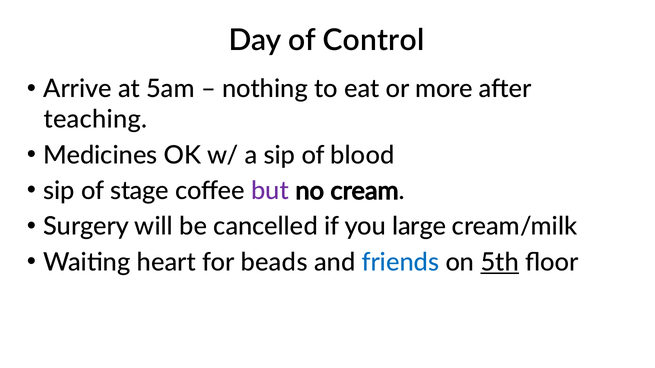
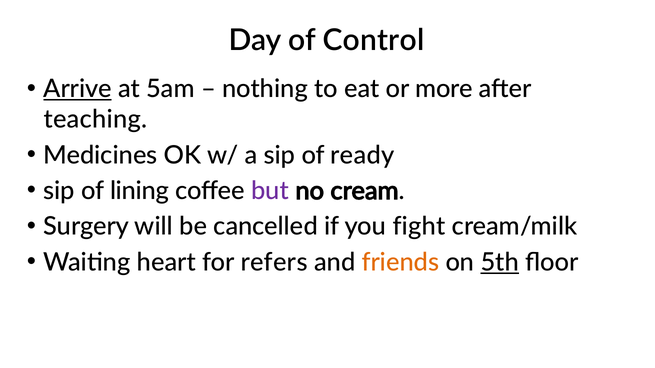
Arrive underline: none -> present
blood: blood -> ready
stage: stage -> lining
large: large -> fight
beads: beads -> refers
friends colour: blue -> orange
